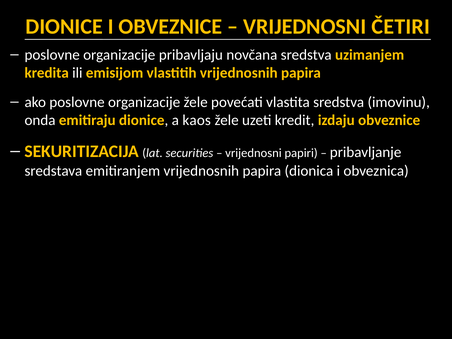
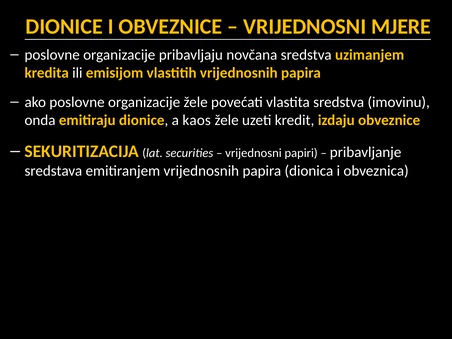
ČETIRI: ČETIRI -> MJERE
